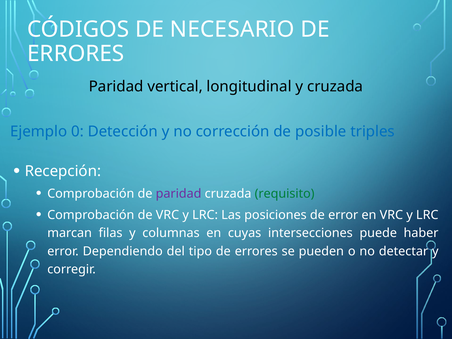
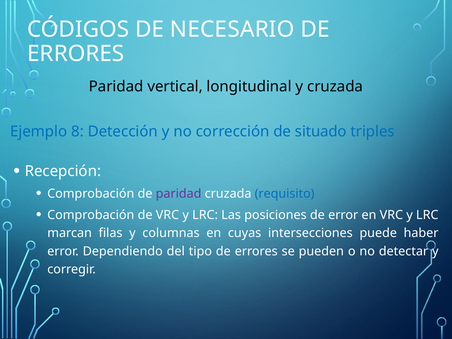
0: 0 -> 8
posible: posible -> situado
requisito colour: green -> blue
